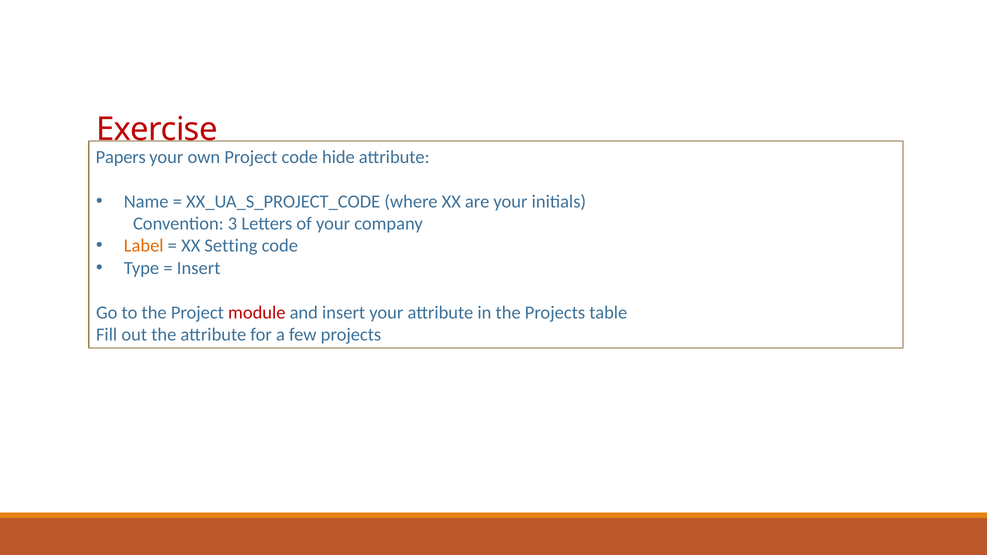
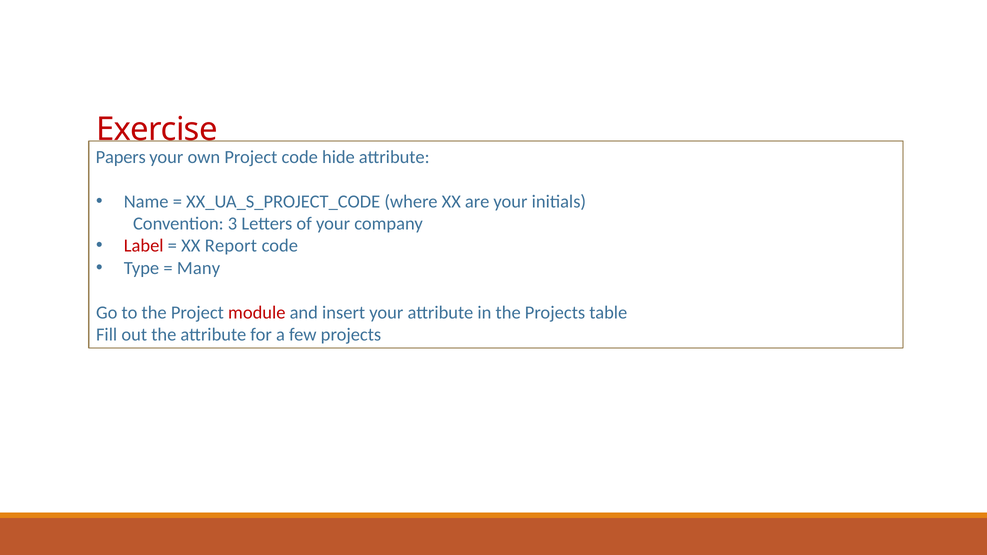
Label colour: orange -> red
Setting: Setting -> Report
Insert at (199, 268): Insert -> Many
